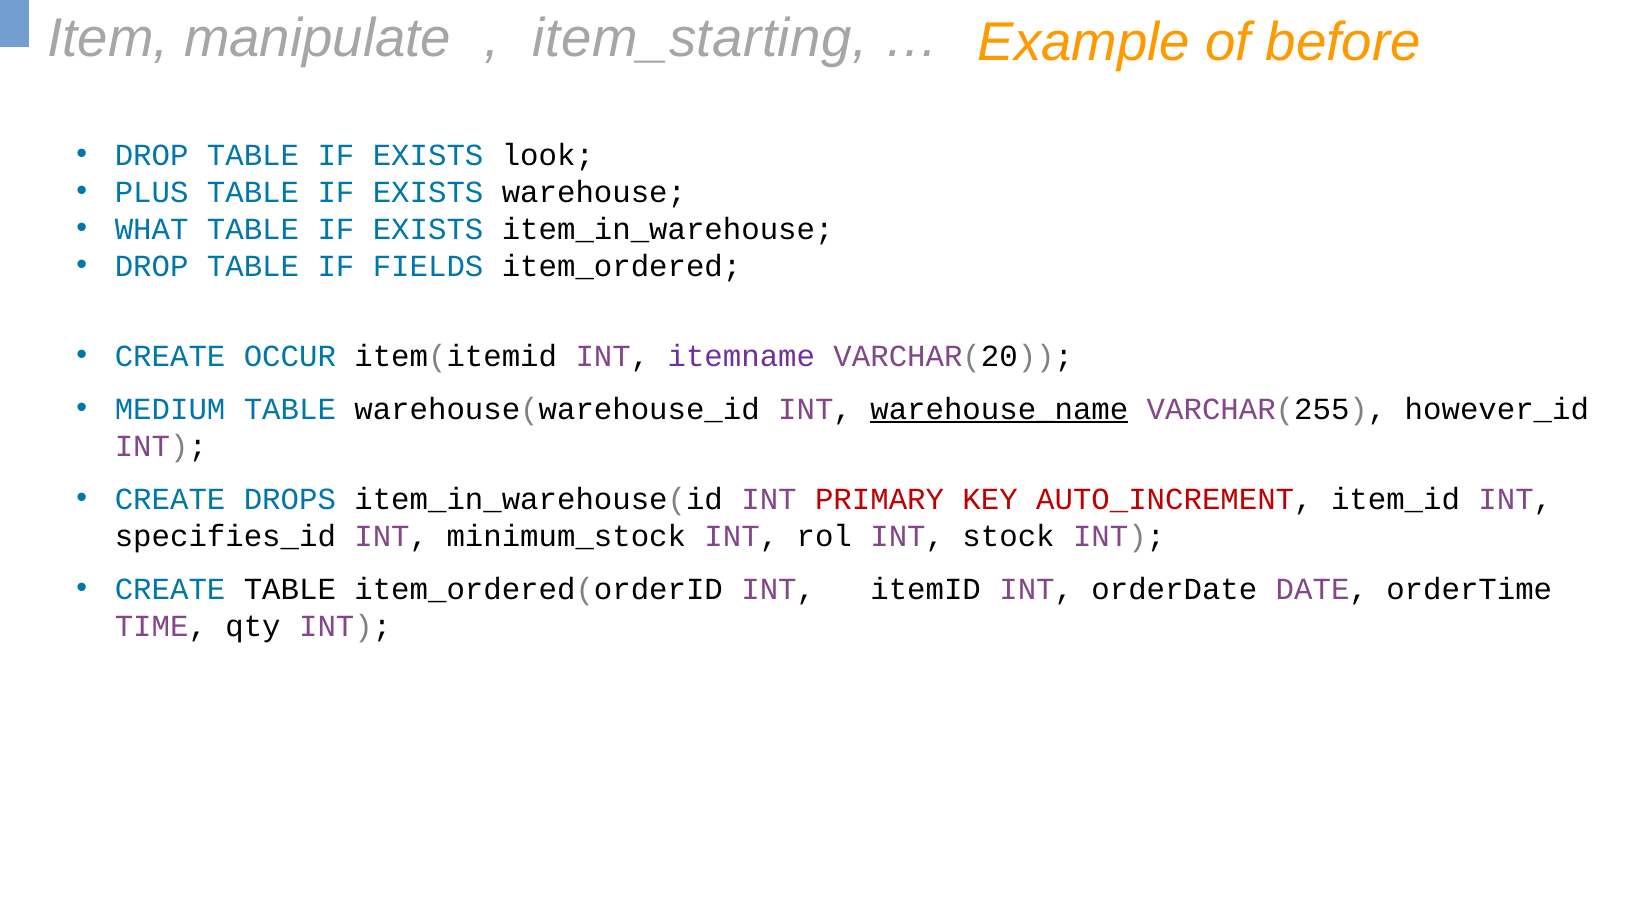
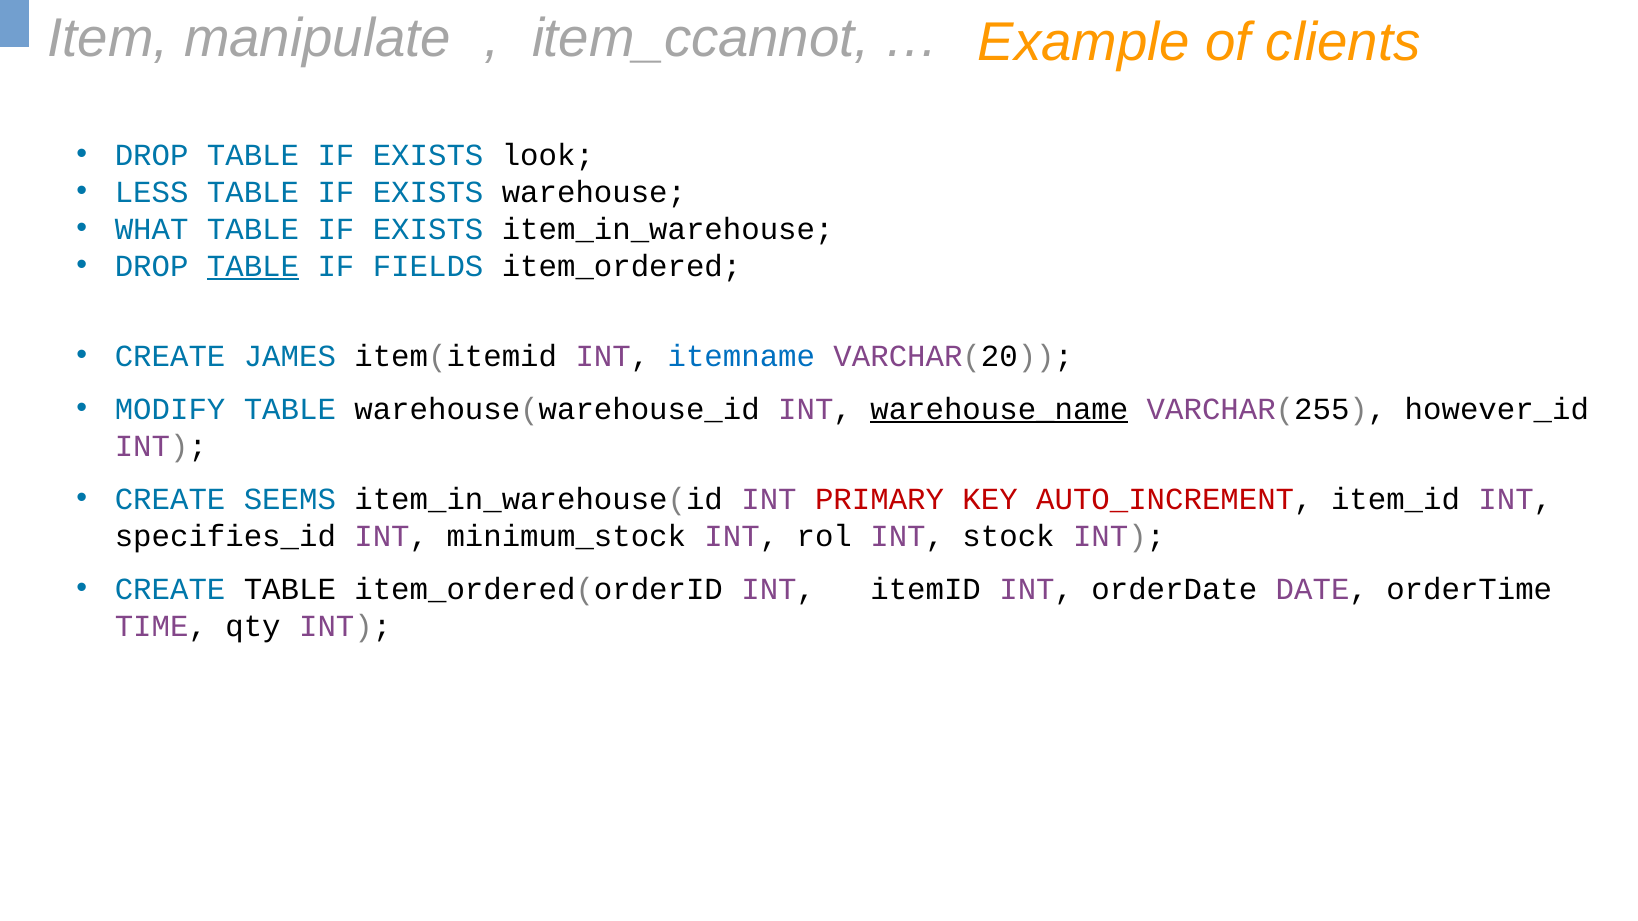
item_starting: item_starting -> item_ccannot
before: before -> clients
PLUS: PLUS -> LESS
TABLE at (253, 266) underline: none -> present
OCCUR: OCCUR -> JAMES
itemname colour: purple -> blue
MEDIUM: MEDIUM -> MODIFY
DROPS: DROPS -> SEEMS
